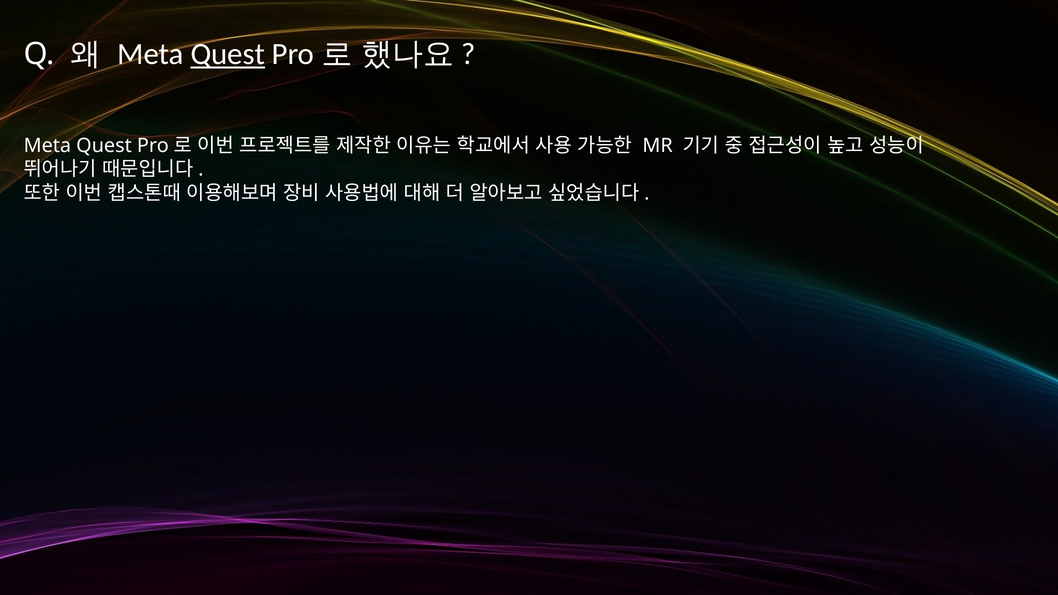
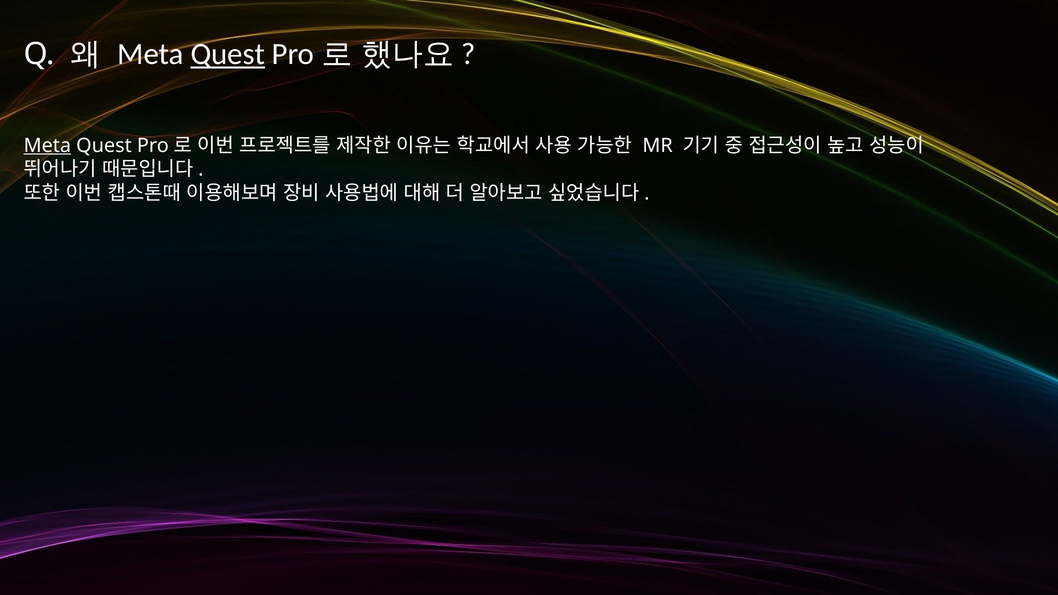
Meta at (47, 146) underline: none -> present
